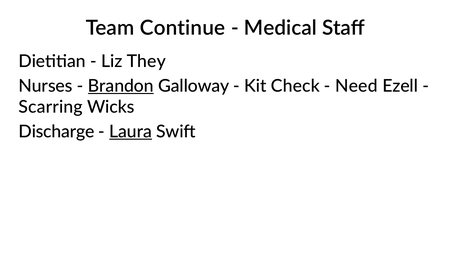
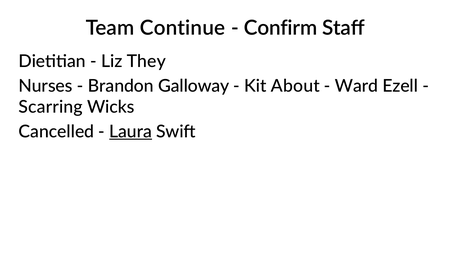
Medical: Medical -> Confirm
Brandon underline: present -> none
Check: Check -> About
Need: Need -> Ward
Discharge: Discharge -> Cancelled
